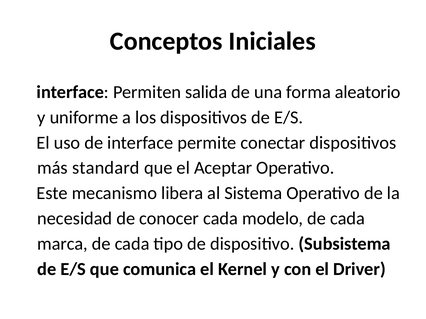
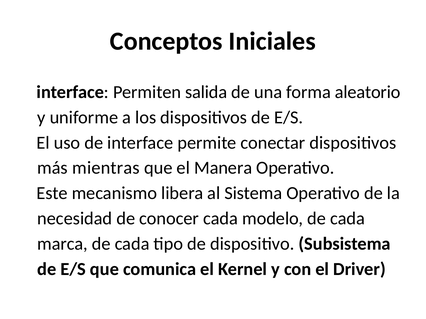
standard: standard -> mientras
Aceptar: Aceptar -> Manera
